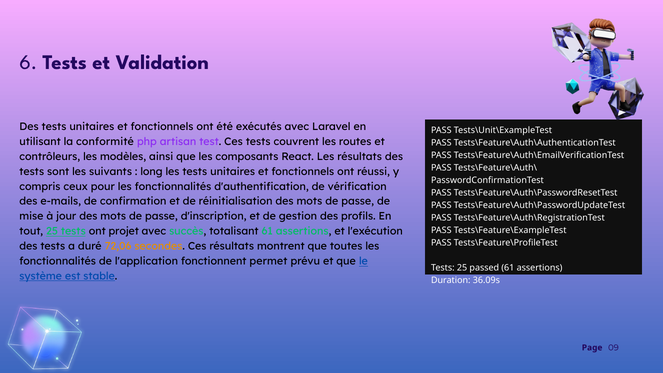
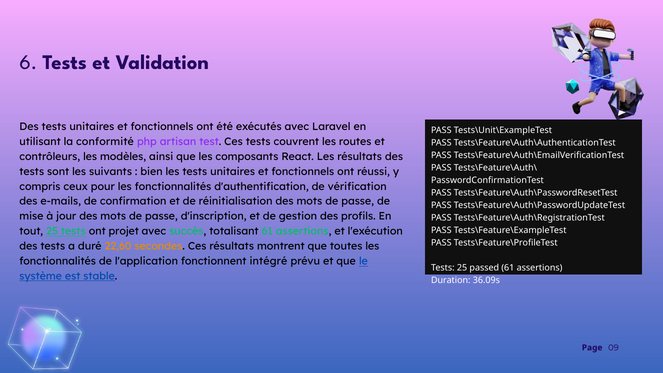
long: long -> bien
72,06: 72,06 -> 22,60
permet: permet -> intégré
